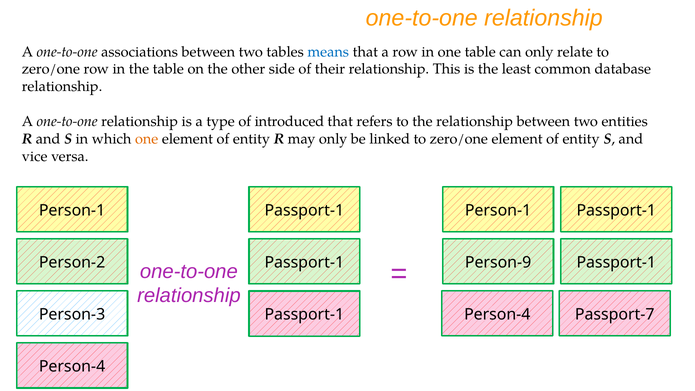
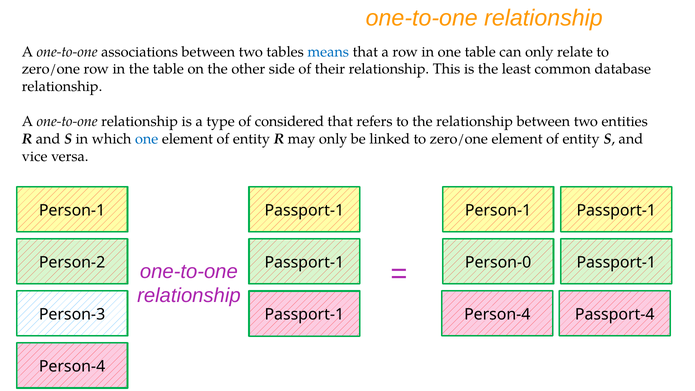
introduced: introduced -> considered
one at (147, 139) colour: orange -> blue
Person-9: Person-9 -> Person-0
Passport-7: Passport-7 -> Passport-4
